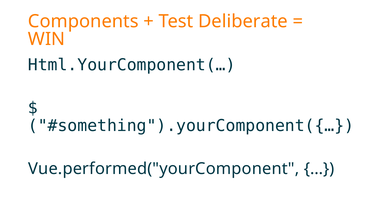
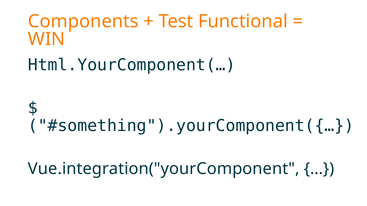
Deliberate: Deliberate -> Functional
Vue.performed("yourComponent: Vue.performed("yourComponent -> Vue.integration("yourComponent
